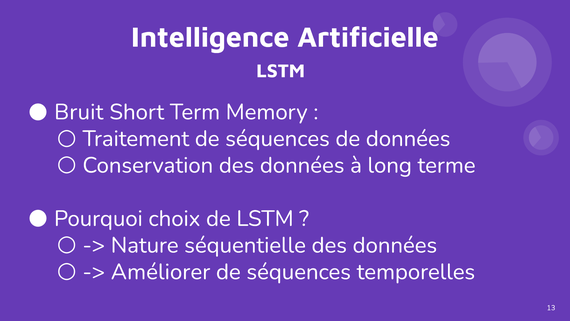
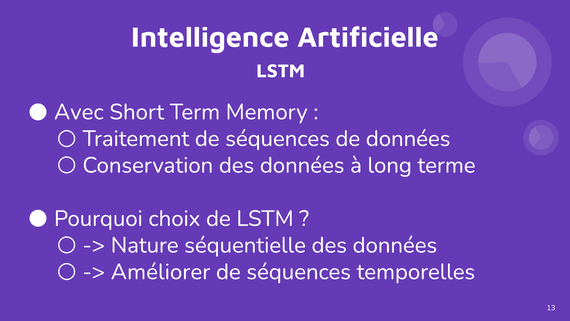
Bruit: Bruit -> Avec
